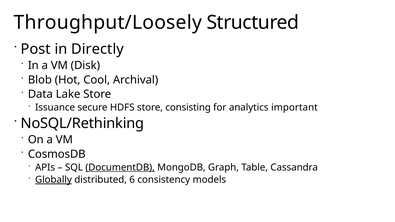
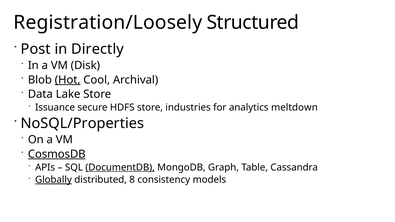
Throughput/Loosely: Throughput/Loosely -> Registration/Loosely
Hot underline: none -> present
consisting: consisting -> industries
important: important -> meltdown
NoSQL/Rethinking: NoSQL/Rethinking -> NoSQL/Properties
CosmosDB underline: none -> present
6: 6 -> 8
